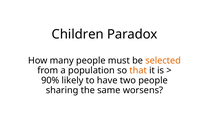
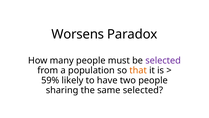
Children: Children -> Worsens
selected at (163, 60) colour: orange -> purple
90%: 90% -> 59%
same worsens: worsens -> selected
